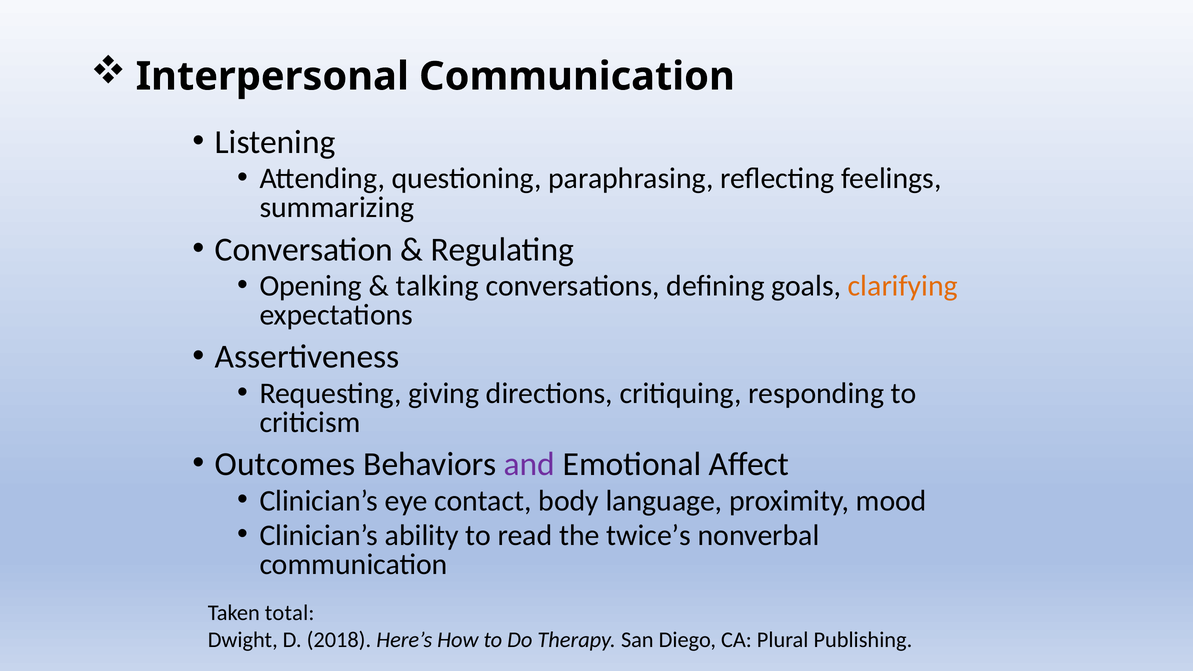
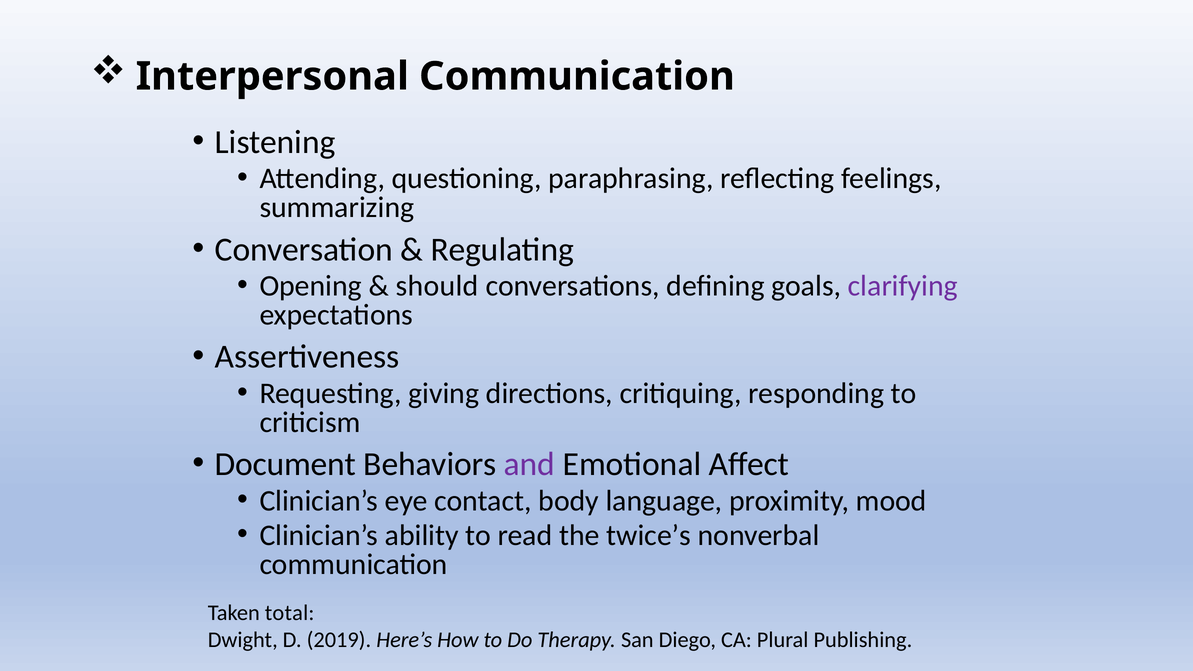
talking: talking -> should
clarifying colour: orange -> purple
Outcomes: Outcomes -> Document
2018: 2018 -> 2019
